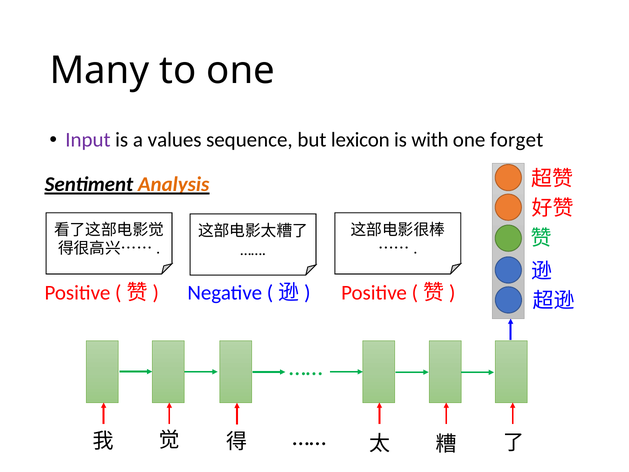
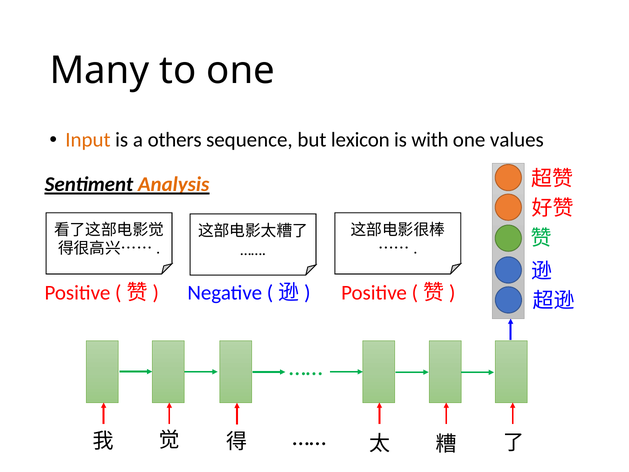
Input colour: purple -> orange
values: values -> others
forget: forget -> values
